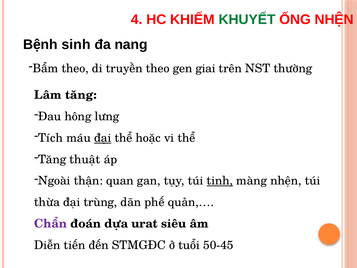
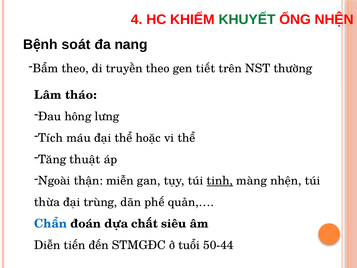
sinh: sinh -> soát
giai: giai -> tiết
Lâm tăng: tăng -> tháo
đại at (103, 138) underline: present -> none
quan: quan -> miễn
Chẩn colour: purple -> blue
urat: urat -> chất
50-45: 50-45 -> 50-44
